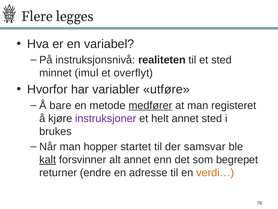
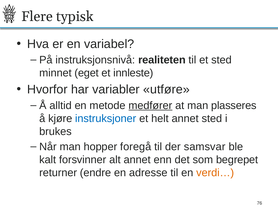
legges: legges -> typisk
imul: imul -> eget
overflyt: overflyt -> innleste
bare: bare -> alltid
registeret: registeret -> plasseres
instruksjoner colour: purple -> blue
startet: startet -> foregå
kalt underline: present -> none
